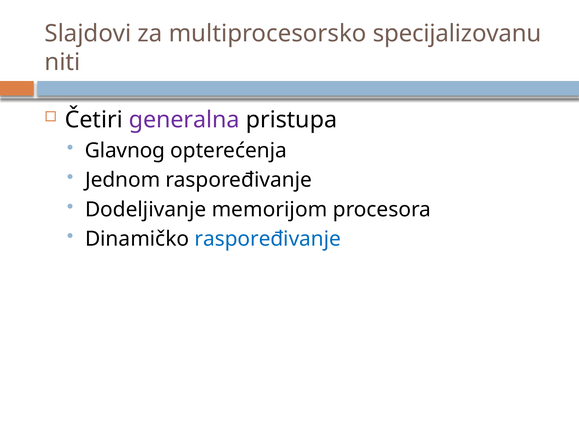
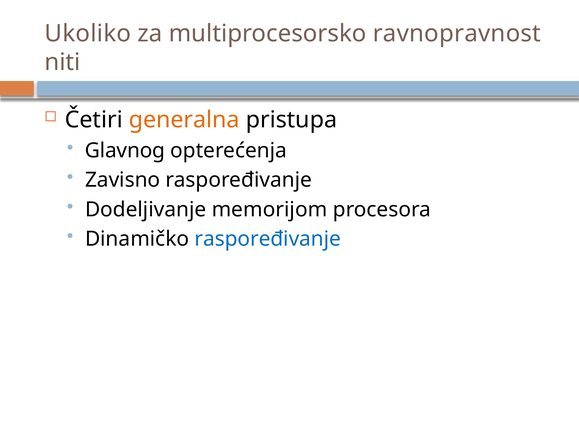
Slajdovi: Slajdovi -> Ukoliko
specijalizovanu: specijalizovanu -> ravnopravnost
generalna colour: purple -> orange
Jednom: Jednom -> Zavisno
